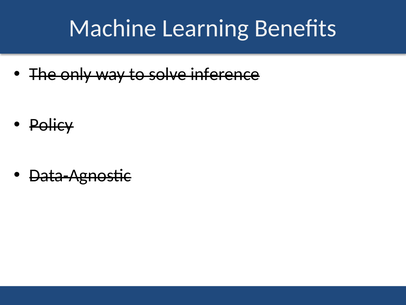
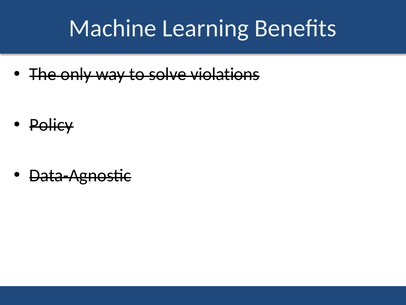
inference: inference -> violations
